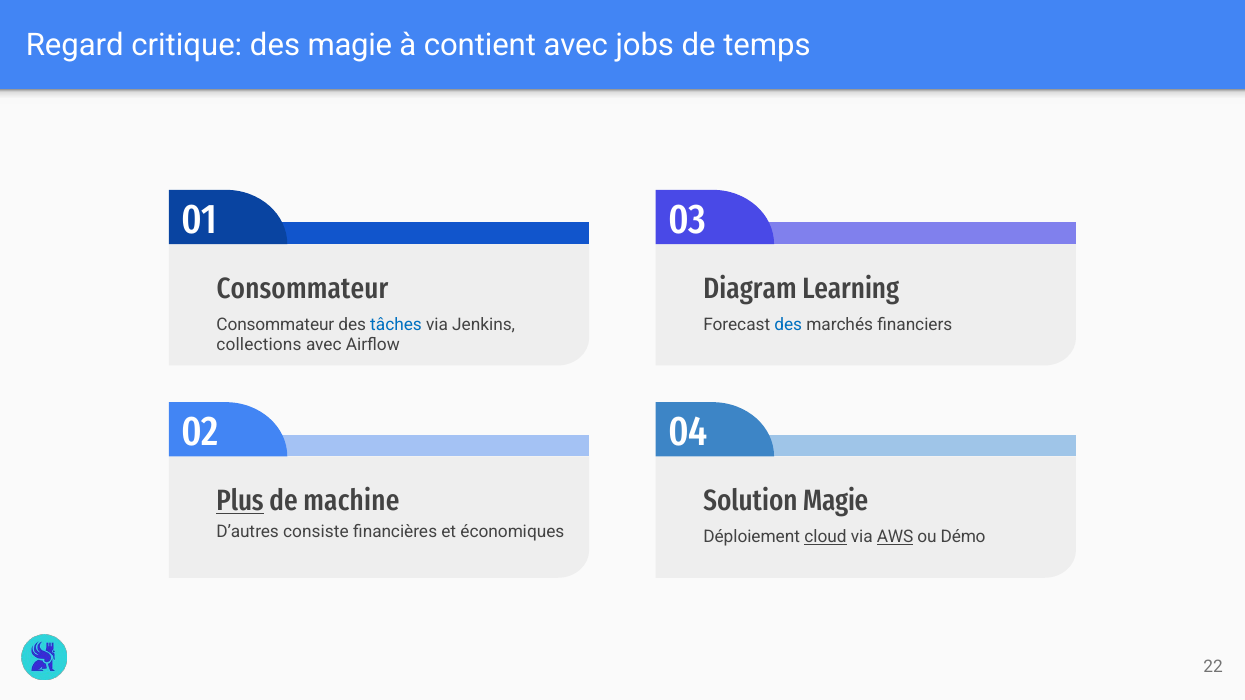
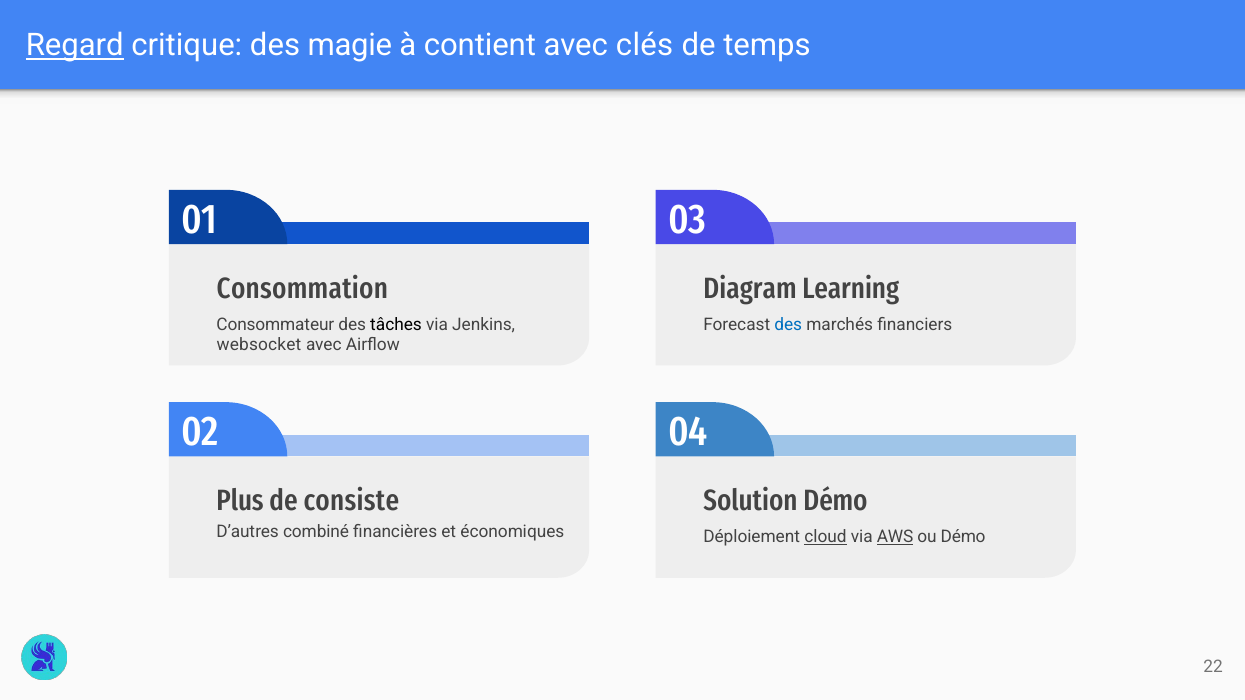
Regard underline: none -> present
jobs: jobs -> clés
Consommateur at (302, 289): Consommateur -> Consommation
tâches colour: blue -> black
collections: collections -> websocket
Plus underline: present -> none
machine: machine -> consiste
Solution Magie: Magie -> Démo
consiste: consiste -> combiné
